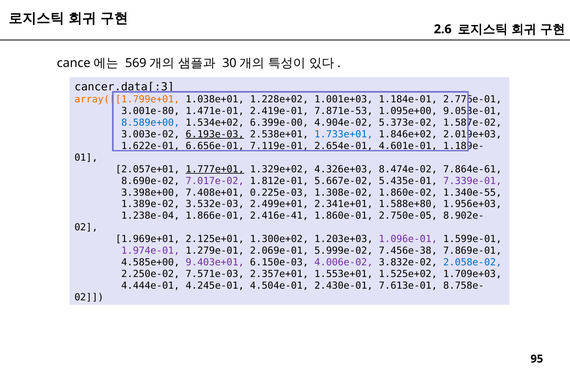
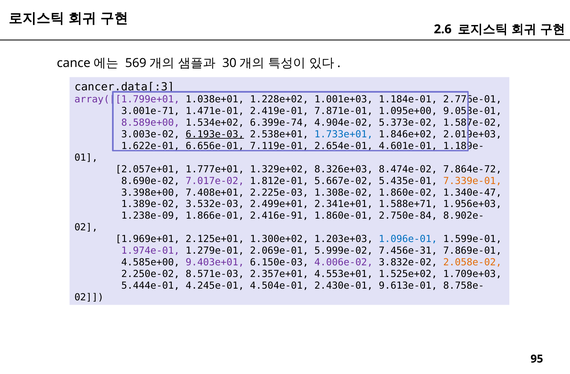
array([[1.799e+01 colour: orange -> purple
3.001e-80: 3.001e-80 -> 3.001e-71
7.871e-53: 7.871e-53 -> 7.871e-01
8.589e+00 colour: blue -> purple
6.399e-00: 6.399e-00 -> 6.399e-74
1.777e+01 underline: present -> none
4.326e+03: 4.326e+03 -> 8.326e+03
7.864e-61: 7.864e-61 -> 7.864e-72
7.339e-01 colour: purple -> orange
0.225e-03: 0.225e-03 -> 2.225e-03
1.340e-55: 1.340e-55 -> 1.340e-47
1.588e+80: 1.588e+80 -> 1.588e+71
1.238e-04: 1.238e-04 -> 1.238e-09
2.416e-41: 2.416e-41 -> 2.416e-91
2.750e-05: 2.750e-05 -> 2.750e-84
1.096e-01 colour: purple -> blue
7.456e-38: 7.456e-38 -> 7.456e-31
2.058e-02 colour: blue -> orange
7.571e-03: 7.571e-03 -> 8.571e-03
1.553e+01: 1.553e+01 -> 4.553e+01
4.444e-01: 4.444e-01 -> 5.444e-01
7.613e-01: 7.613e-01 -> 9.613e-01
